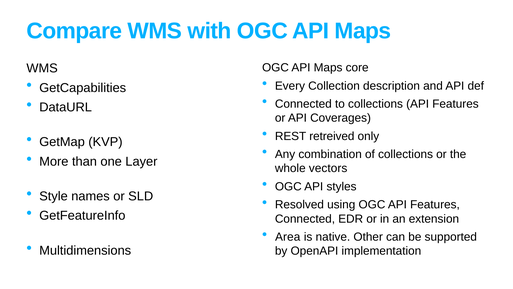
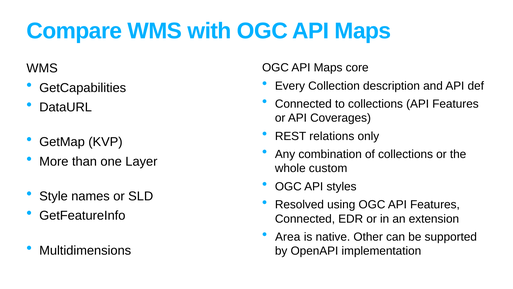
retreived: retreived -> relations
vectors: vectors -> custom
